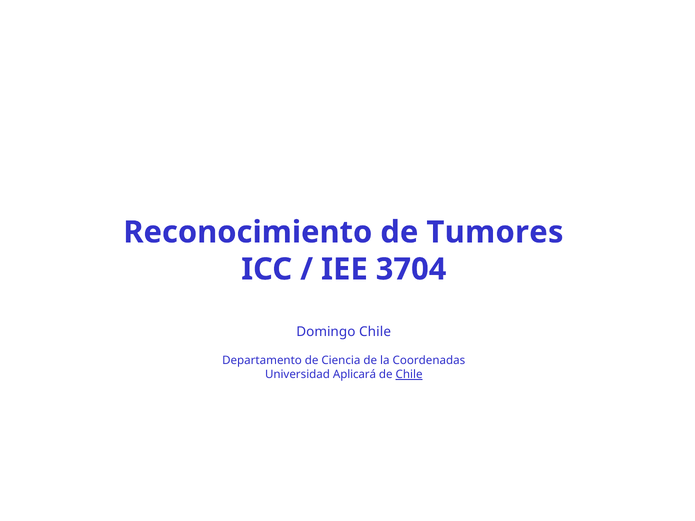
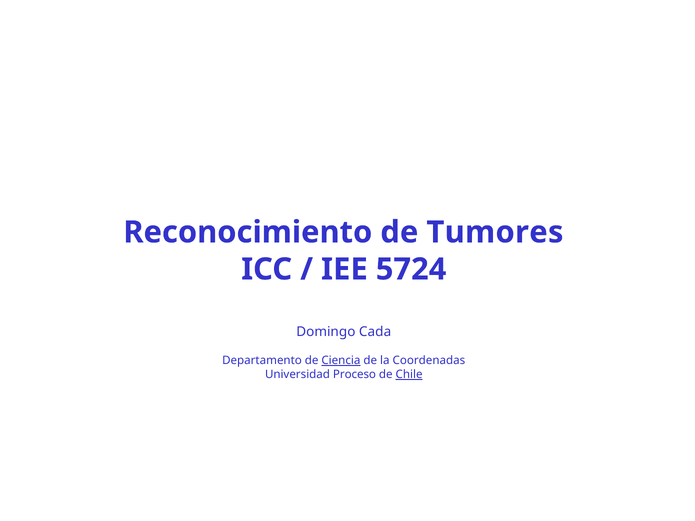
3704: 3704 -> 5724
Domingo Chile: Chile -> Cada
Ciencia underline: none -> present
Aplicará: Aplicará -> Proceso
